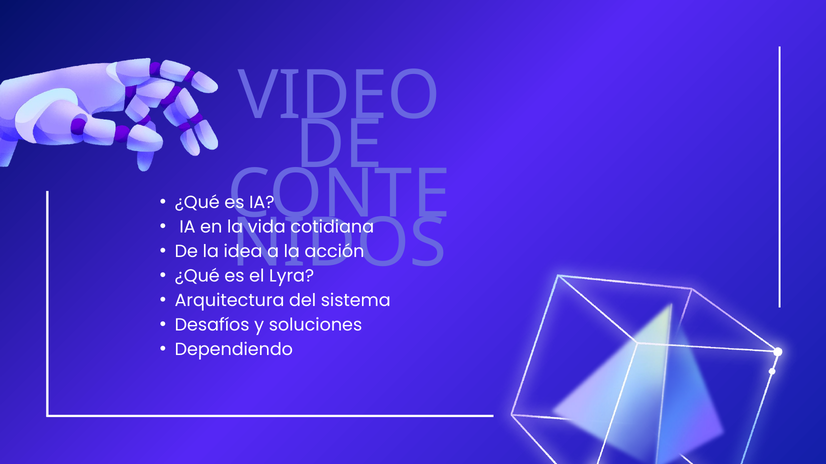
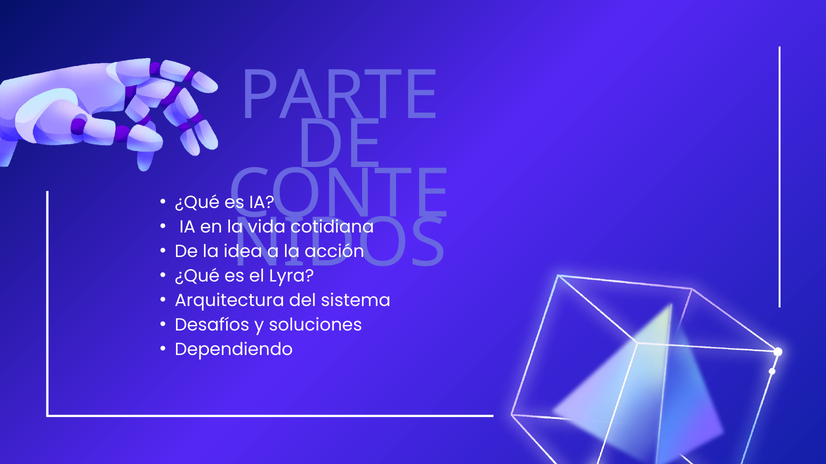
VIDEO: VIDEO -> PARTE
